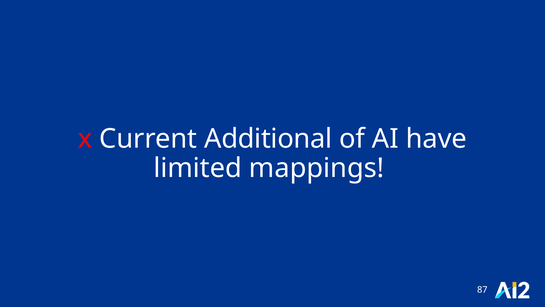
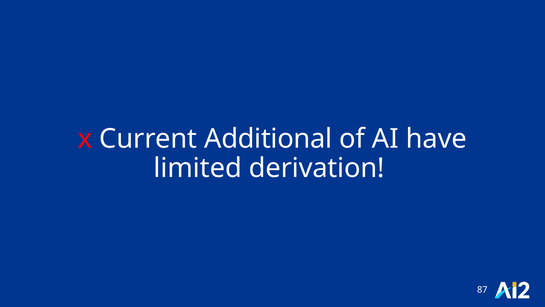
mappings: mappings -> derivation
